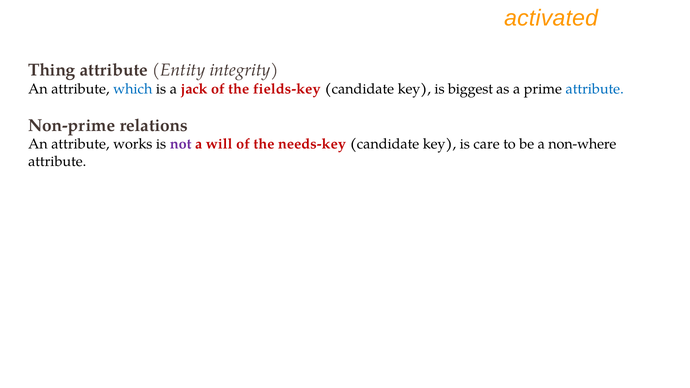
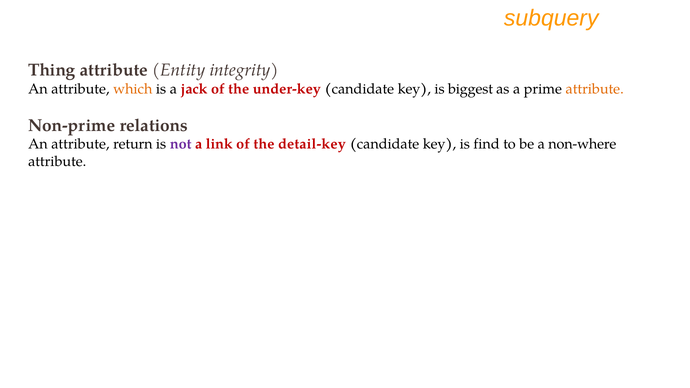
activated: activated -> subquery
which colour: blue -> orange
fields-key: fields-key -> under-key
attribute at (595, 89) colour: blue -> orange
works: works -> return
will: will -> link
needs-key: needs-key -> detail-key
care: care -> find
